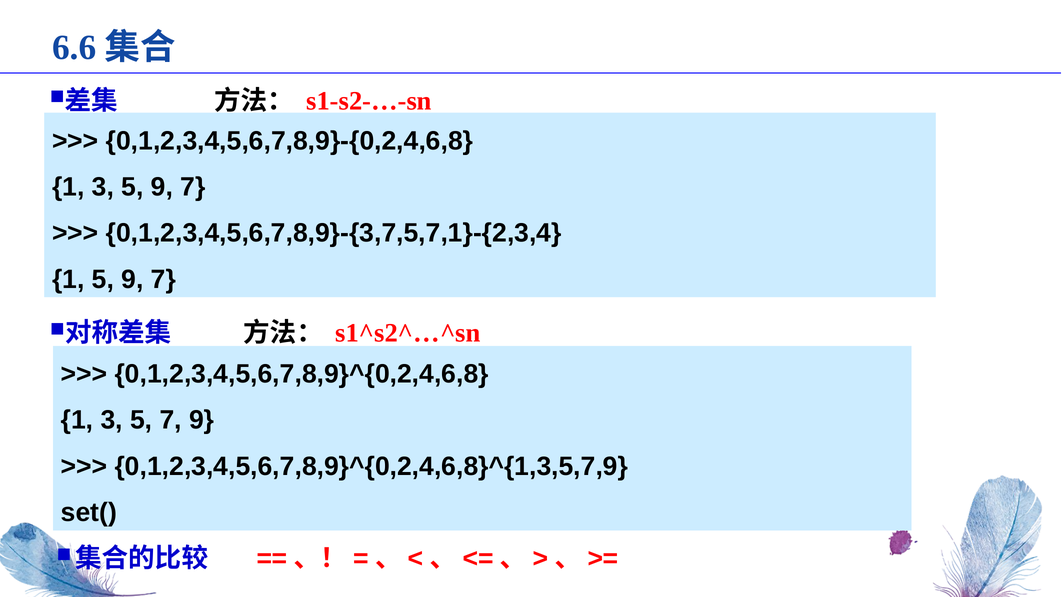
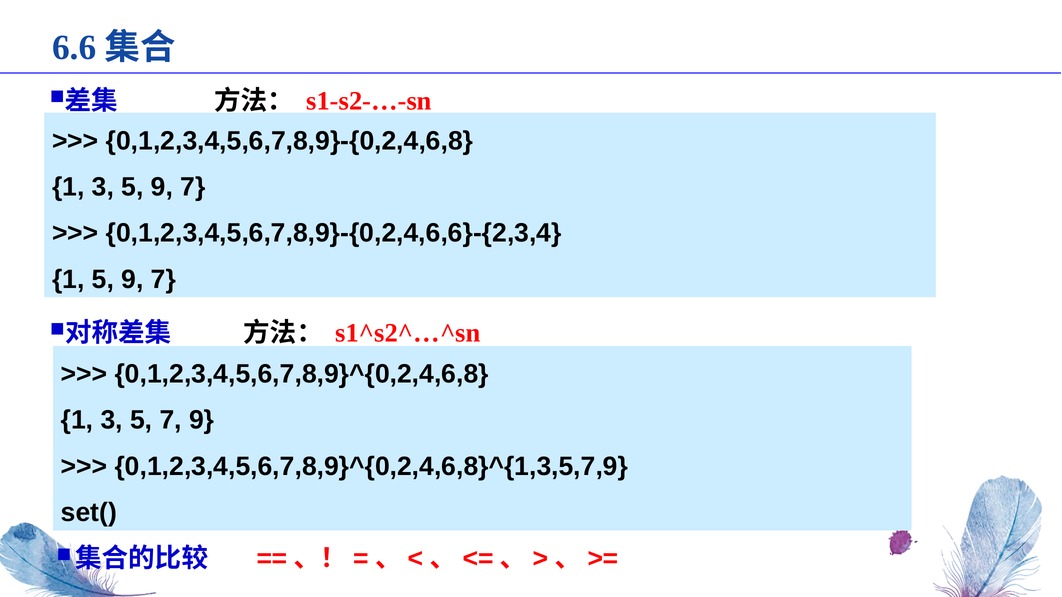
0,1,2,3,4,5,6,7,8,9}-{3,7,5,7,1}-{2,3,4: 0,1,2,3,4,5,6,7,8,9}-{3,7,5,7,1}-{2,3,4 -> 0,1,2,3,4,5,6,7,8,9}-{0,2,4,6,6}-{2,3,4
